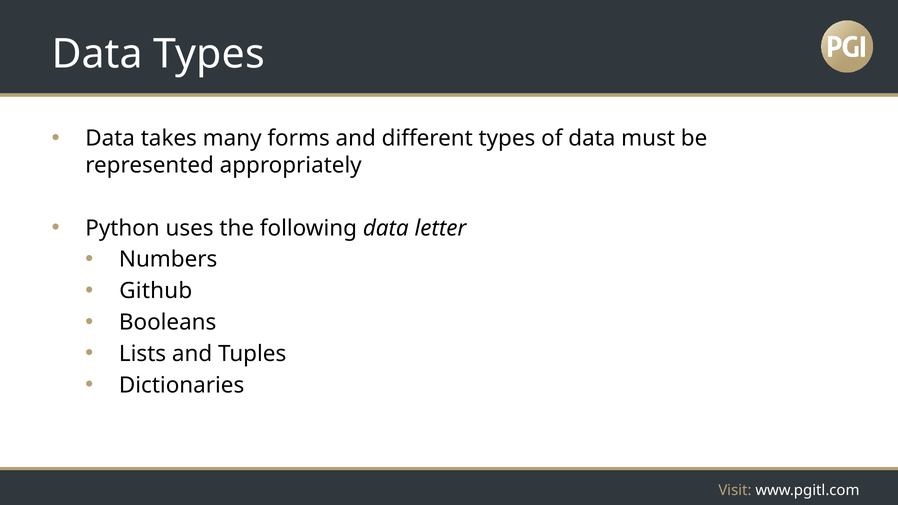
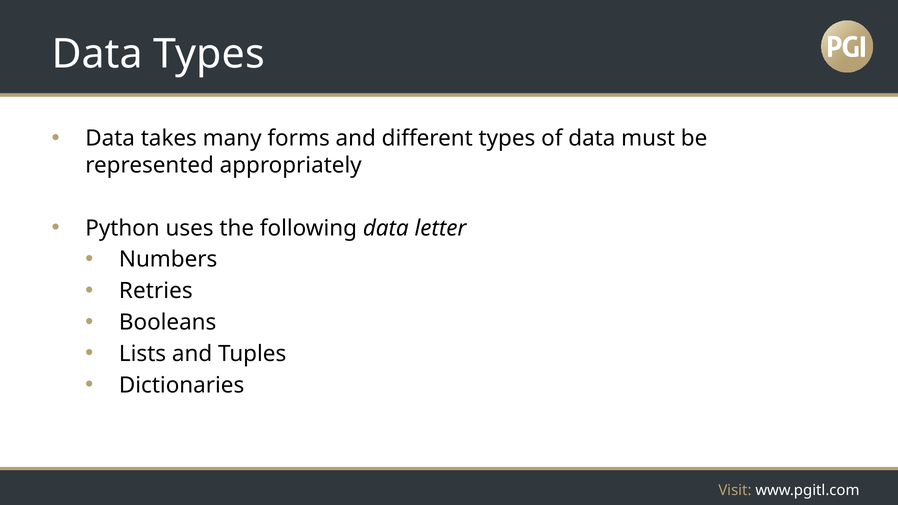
Github: Github -> Retries
